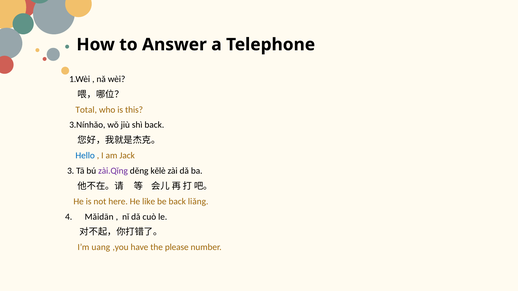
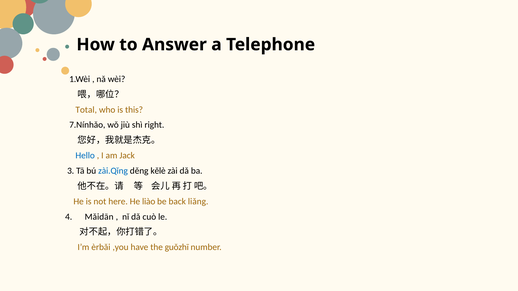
3.Nínhǎo: 3.Nínhǎo -> 7.Nínhǎo
shì back: back -> right
zài.Qǐng colour: purple -> blue
like: like -> liào
uang: uang -> èrbǎi
please: please -> guǒzhī
